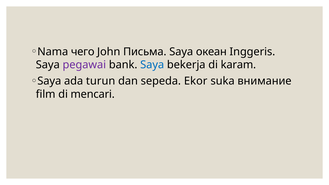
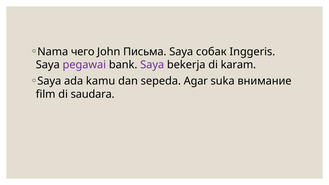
океан: океан -> собак
Saya at (152, 65) colour: blue -> purple
turun: turun -> kamu
Ekor: Ekor -> Agar
mencari: mencari -> saudara
